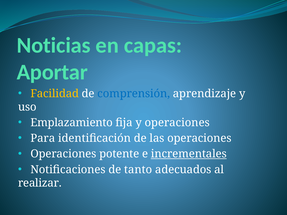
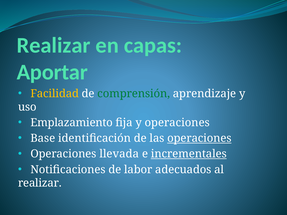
Noticias at (54, 45): Noticias -> Realizar
comprensión colour: blue -> green
Para: Para -> Base
operaciones at (199, 138) underline: none -> present
potente: potente -> llevada
tanto: tanto -> labor
